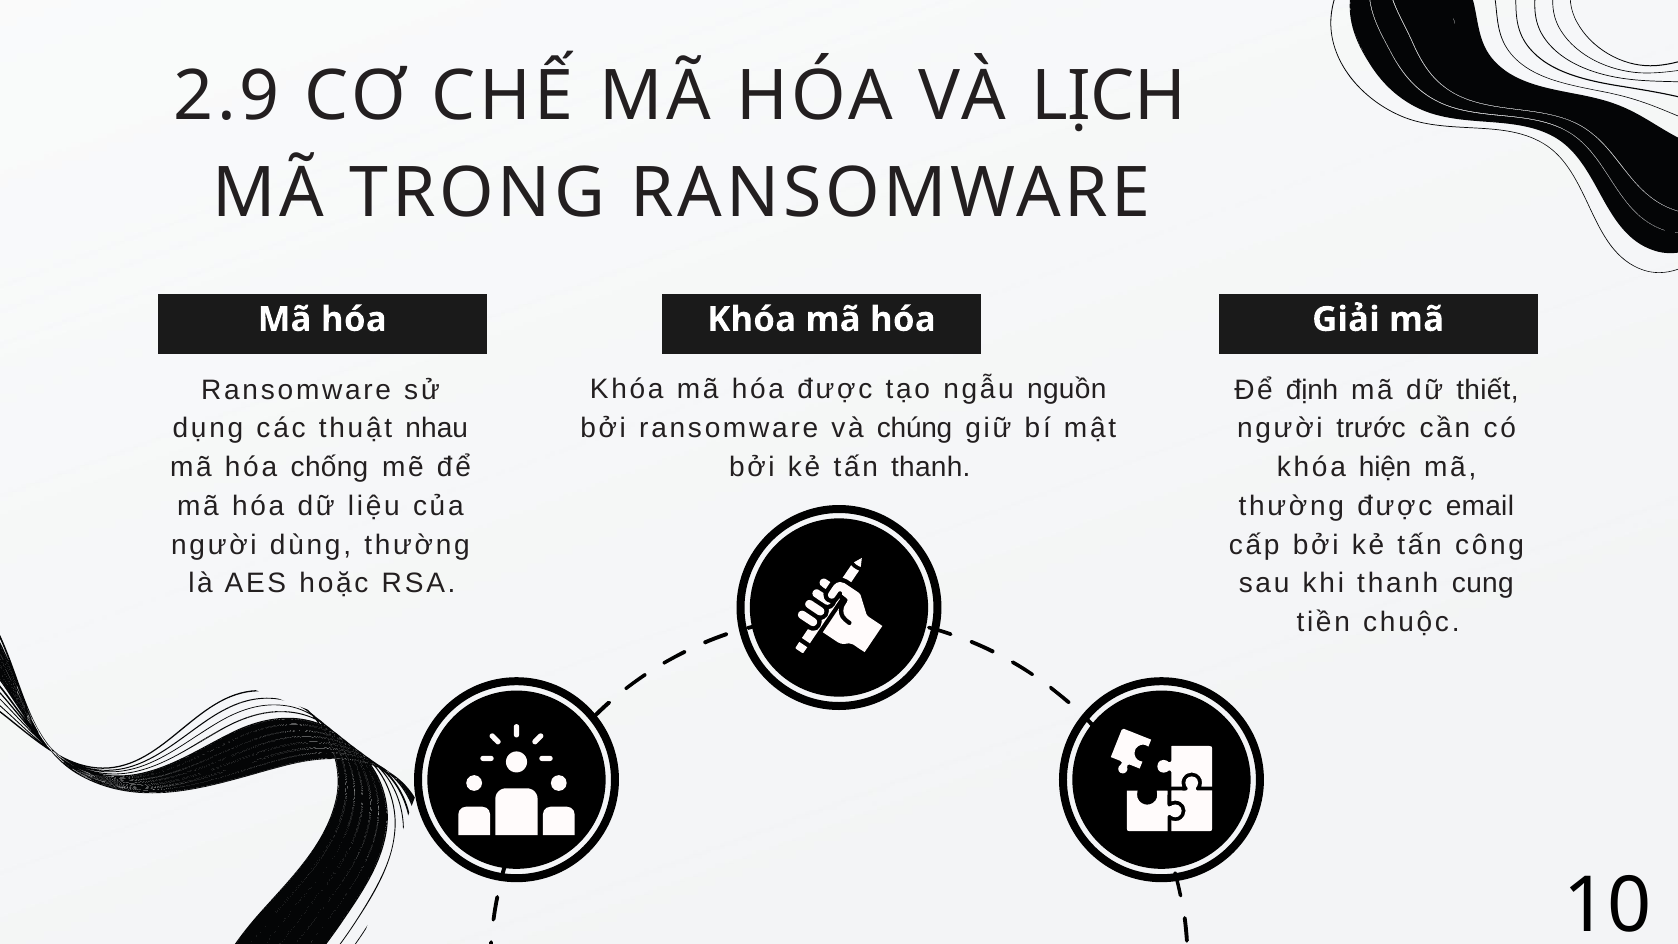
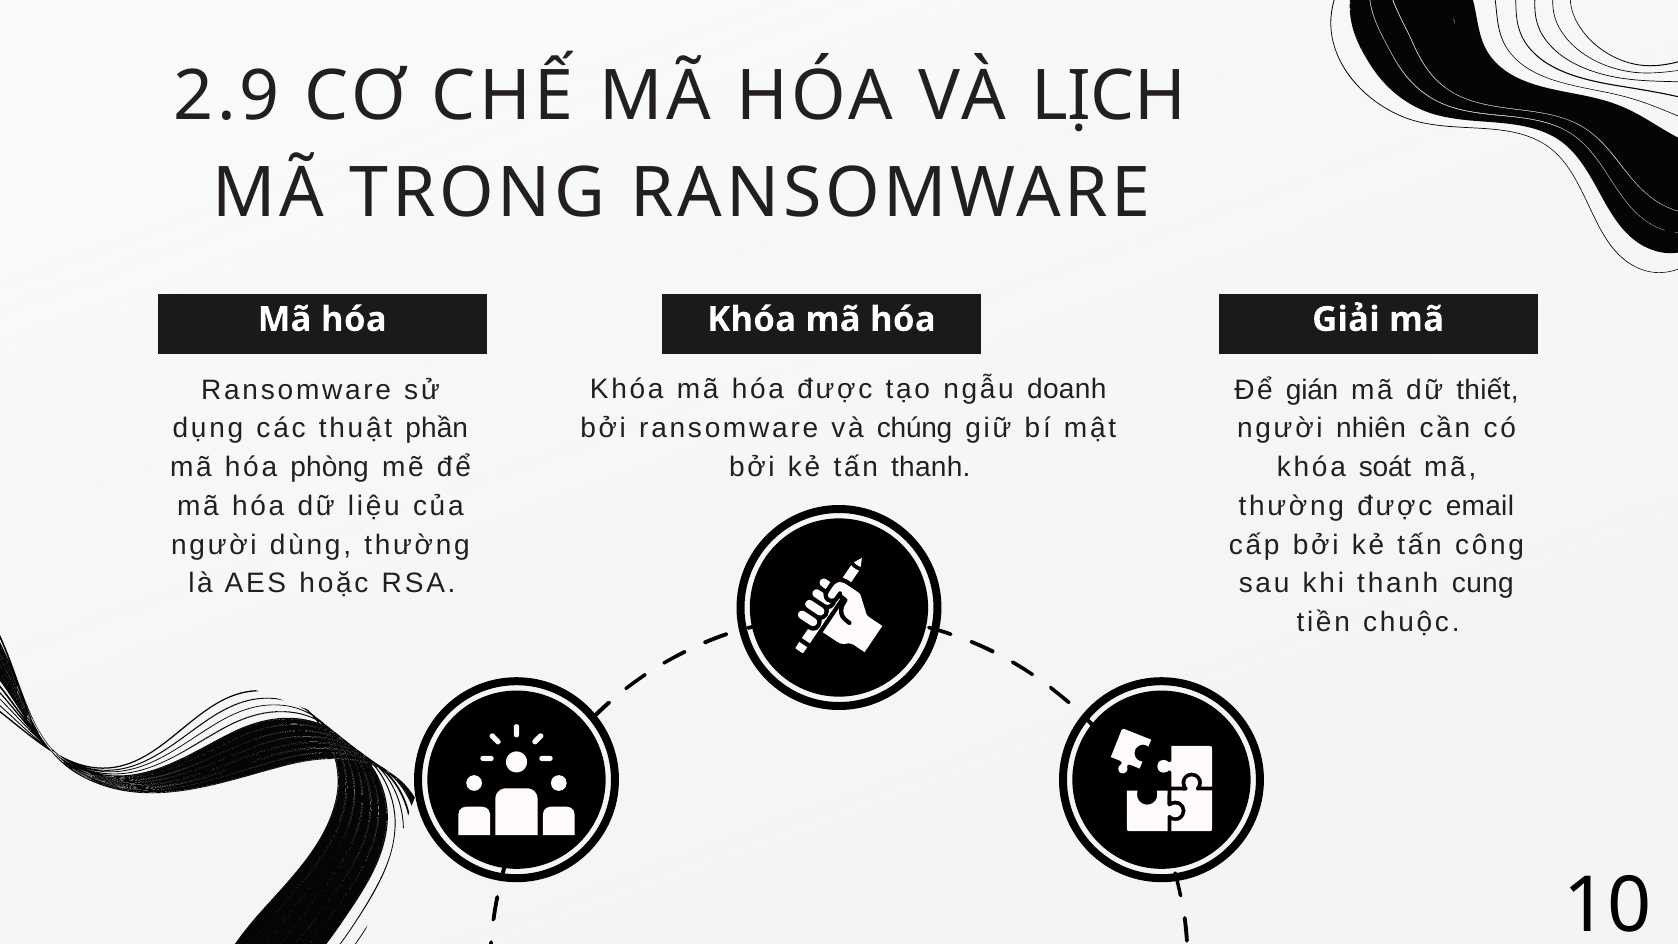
nguồn: nguồn -> doanh
định: định -> gián
nhau: nhau -> phần
trước: trước -> nhiên
chống: chống -> phòng
hiện: hiện -> soát
